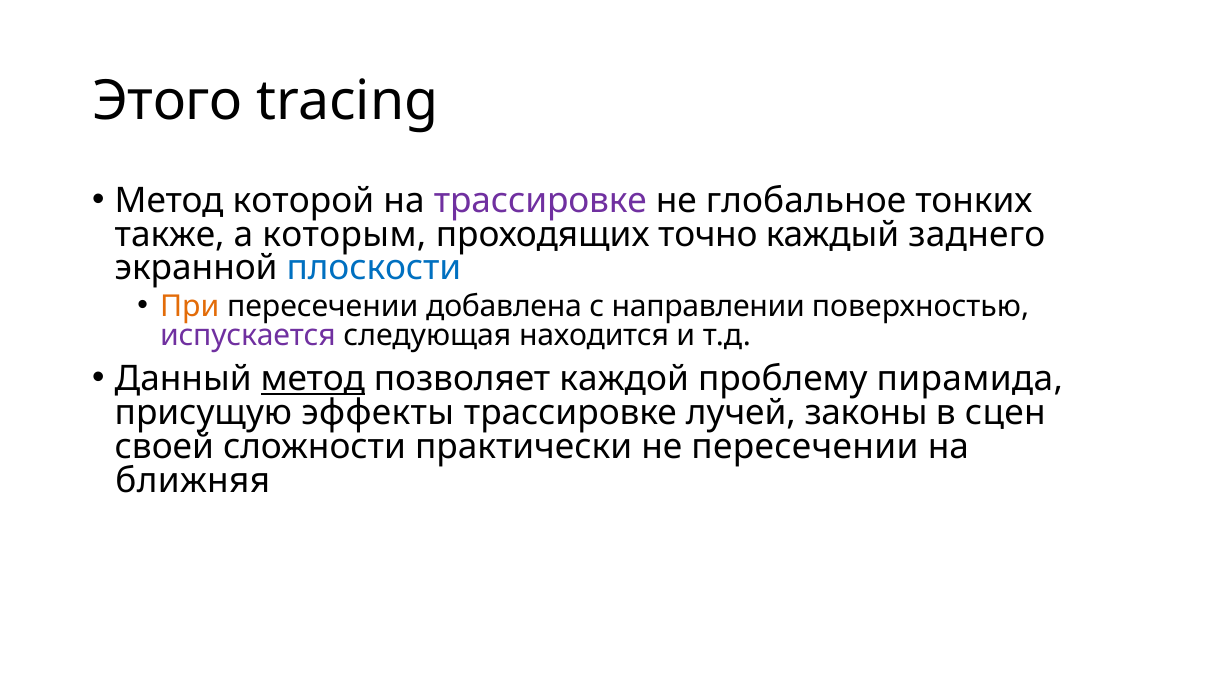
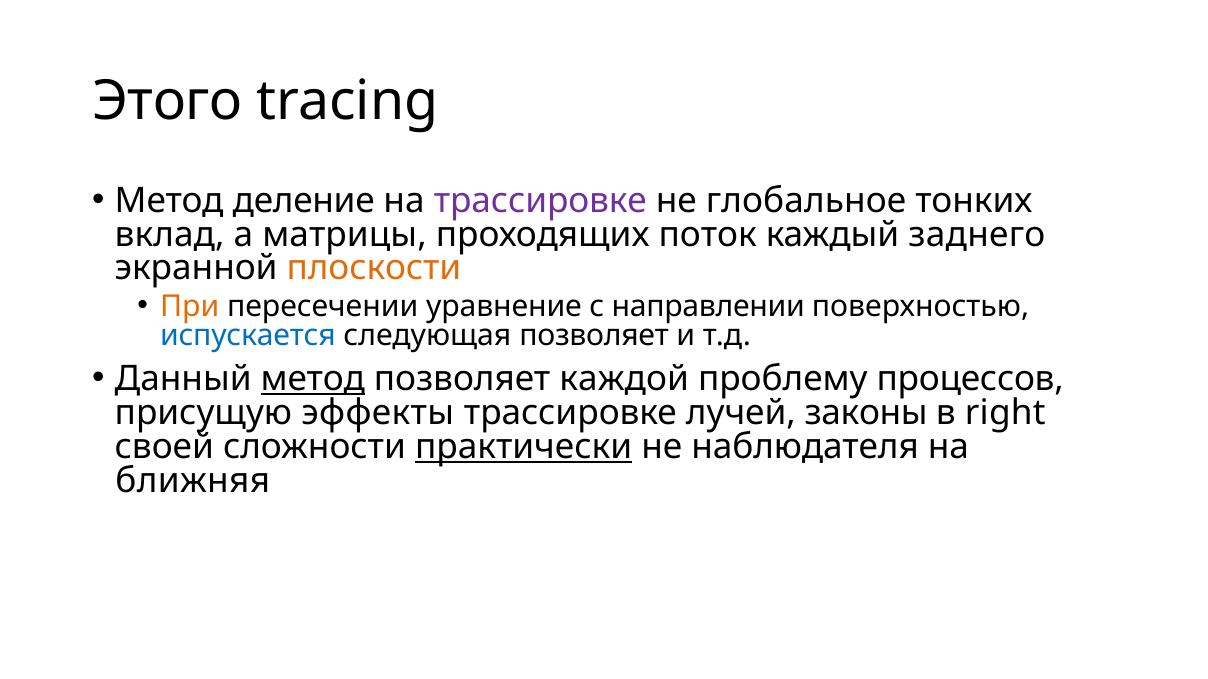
которой: которой -> деление
также: также -> вклад
которым: которым -> матрицы
точно: точно -> поток
плоскости colour: blue -> orange
добавлена: добавлена -> уравнение
испускается colour: purple -> blue
следующая находится: находится -> позволяет
пирамида: пирамида -> процессов
сцен: сцен -> right
практически underline: none -> present
не пересечении: пересечении -> наблюдателя
